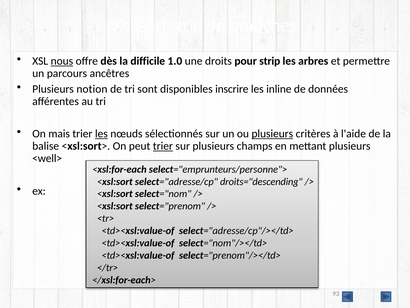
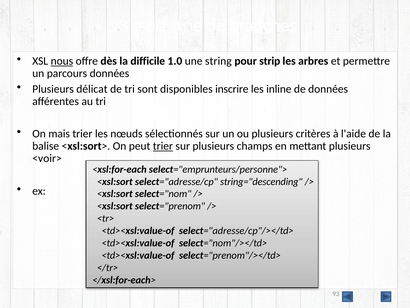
droits: droits -> string
parcours ancêtres: ancêtres -> données
notion: notion -> délicat
les at (101, 134) underline: present -> none
plusieurs at (272, 134) underline: present -> none
<well>: <well> -> <voir>
droits="descending: droits="descending -> string="descending
